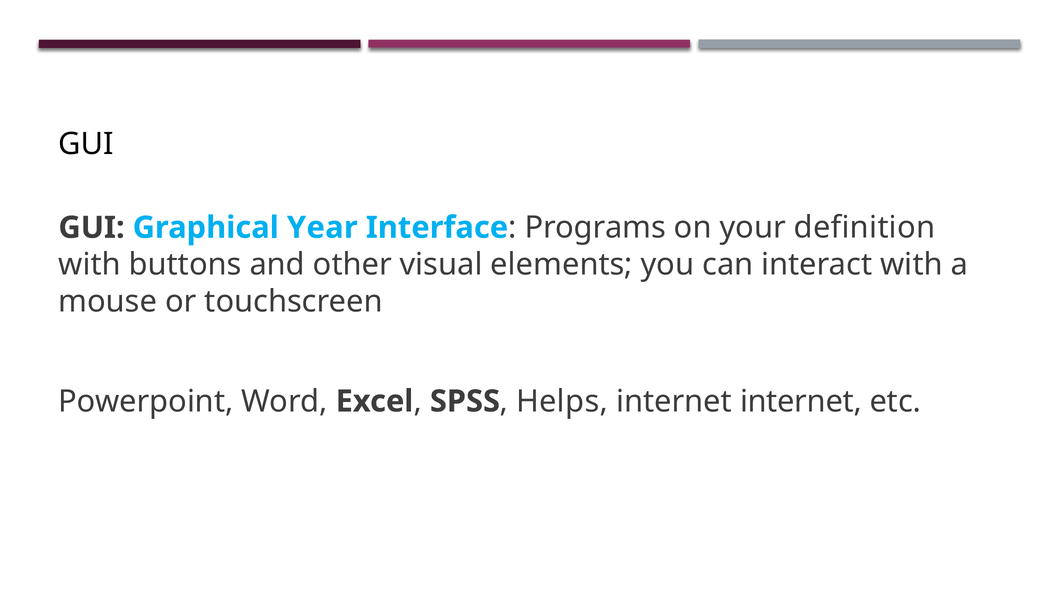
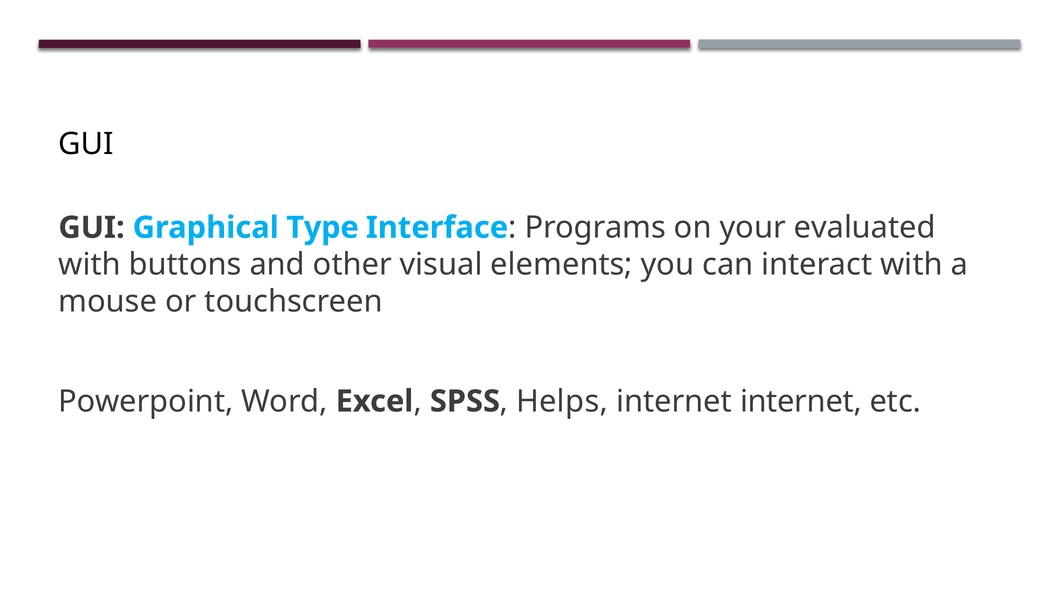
Year: Year -> Type
definition: definition -> evaluated
